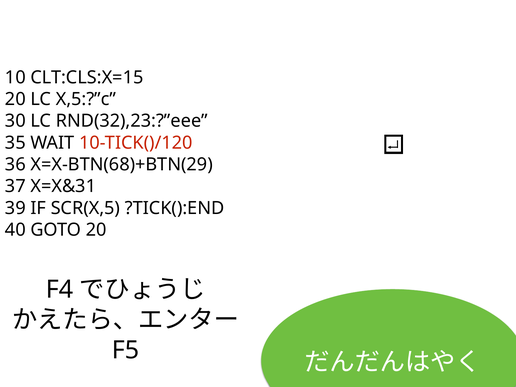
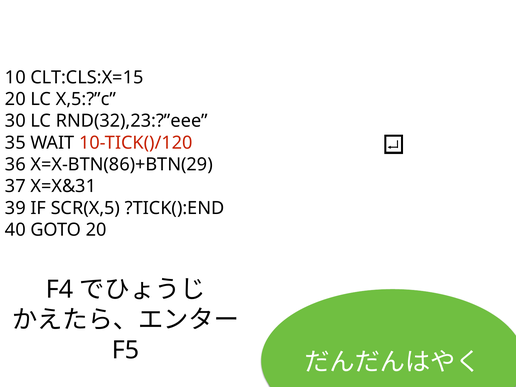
X=X-BTN(68)+BTN(29: X=X-BTN(68)+BTN(29 -> X=X-BTN(86)+BTN(29
